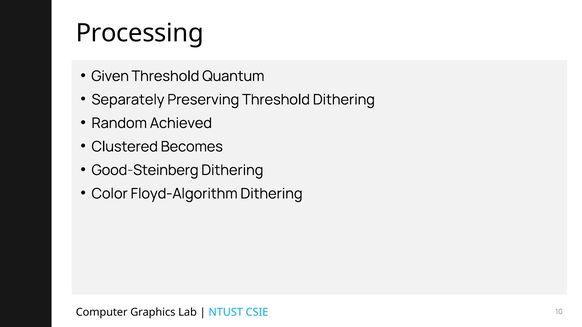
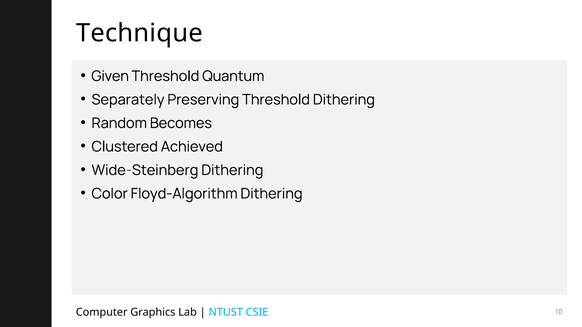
Processing: Processing -> Technique
Achieved: Achieved -> Becomes
Becomes: Becomes -> Achieved
Good-Steinberg: Good-Steinberg -> Wide-Steinberg
